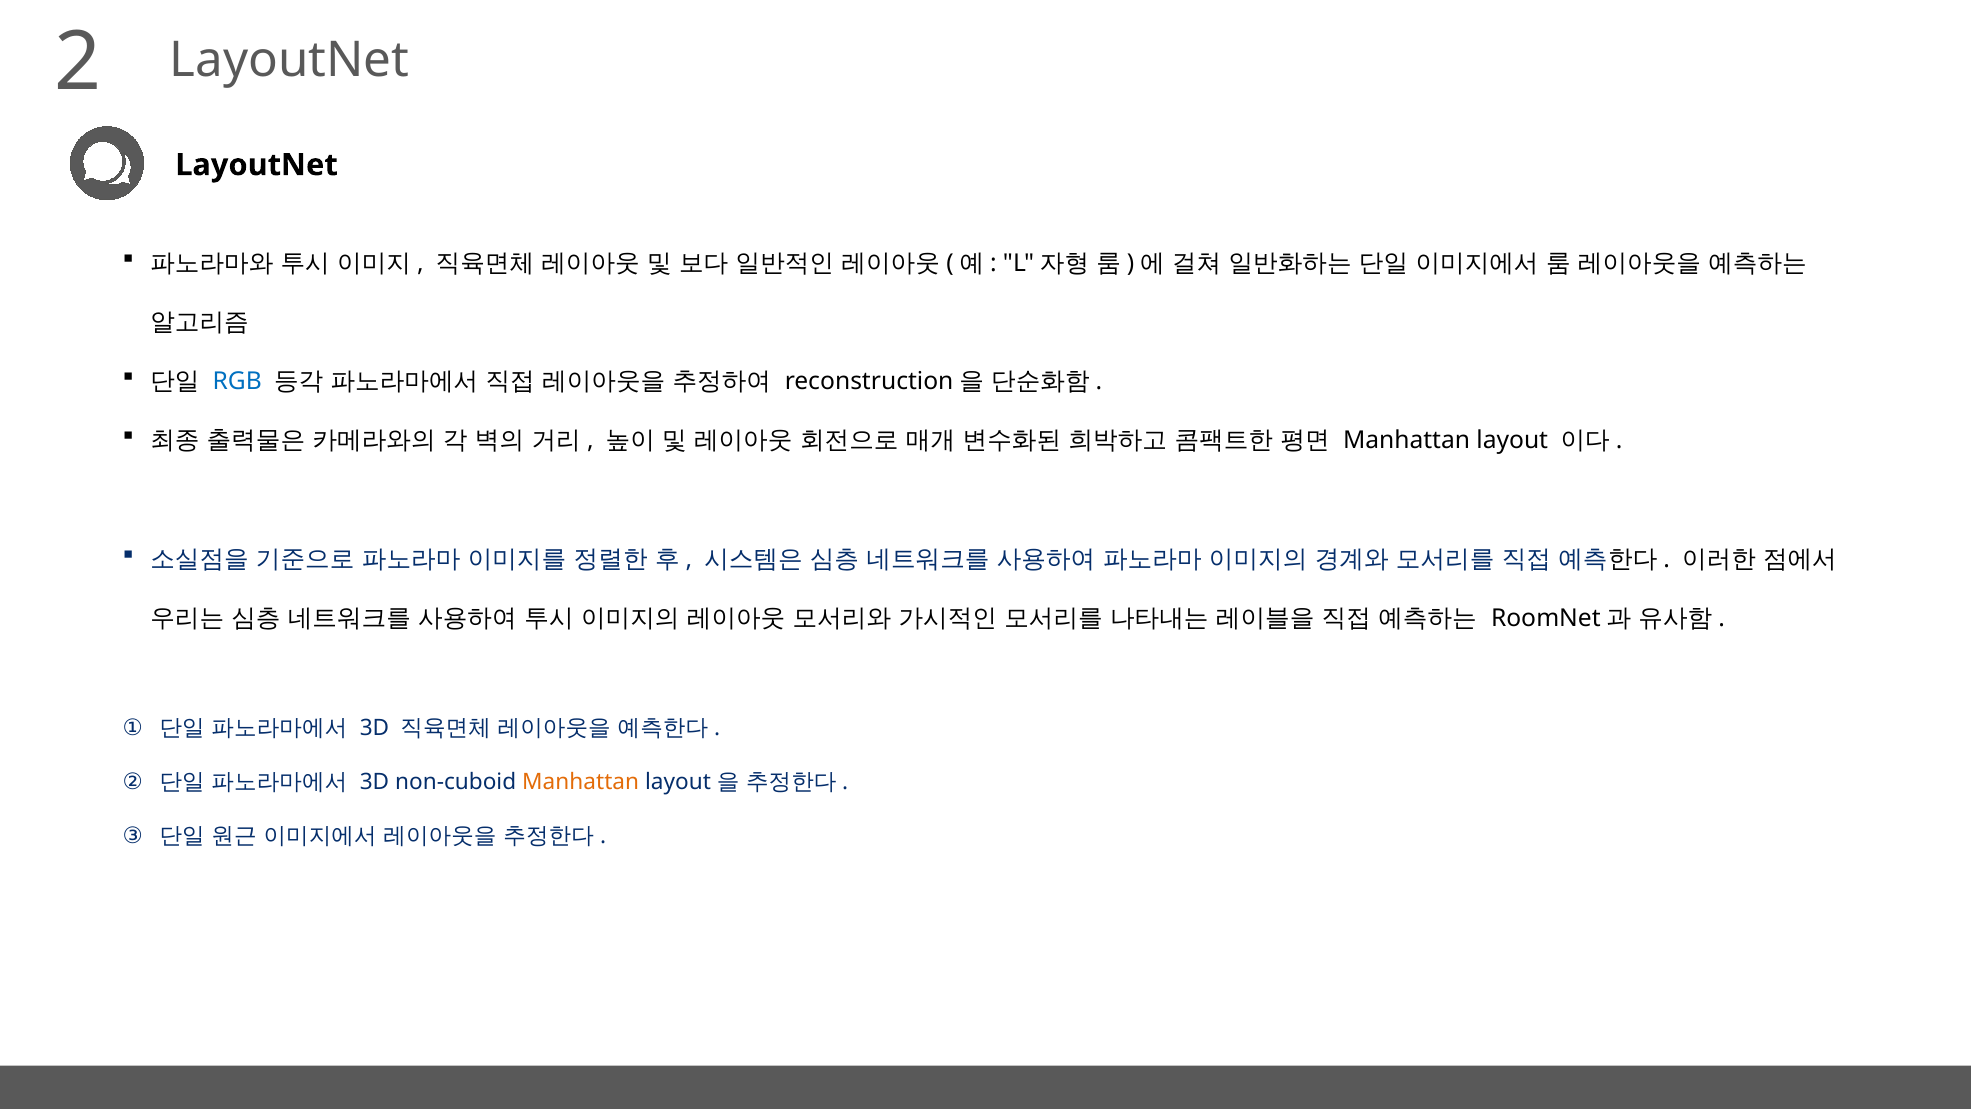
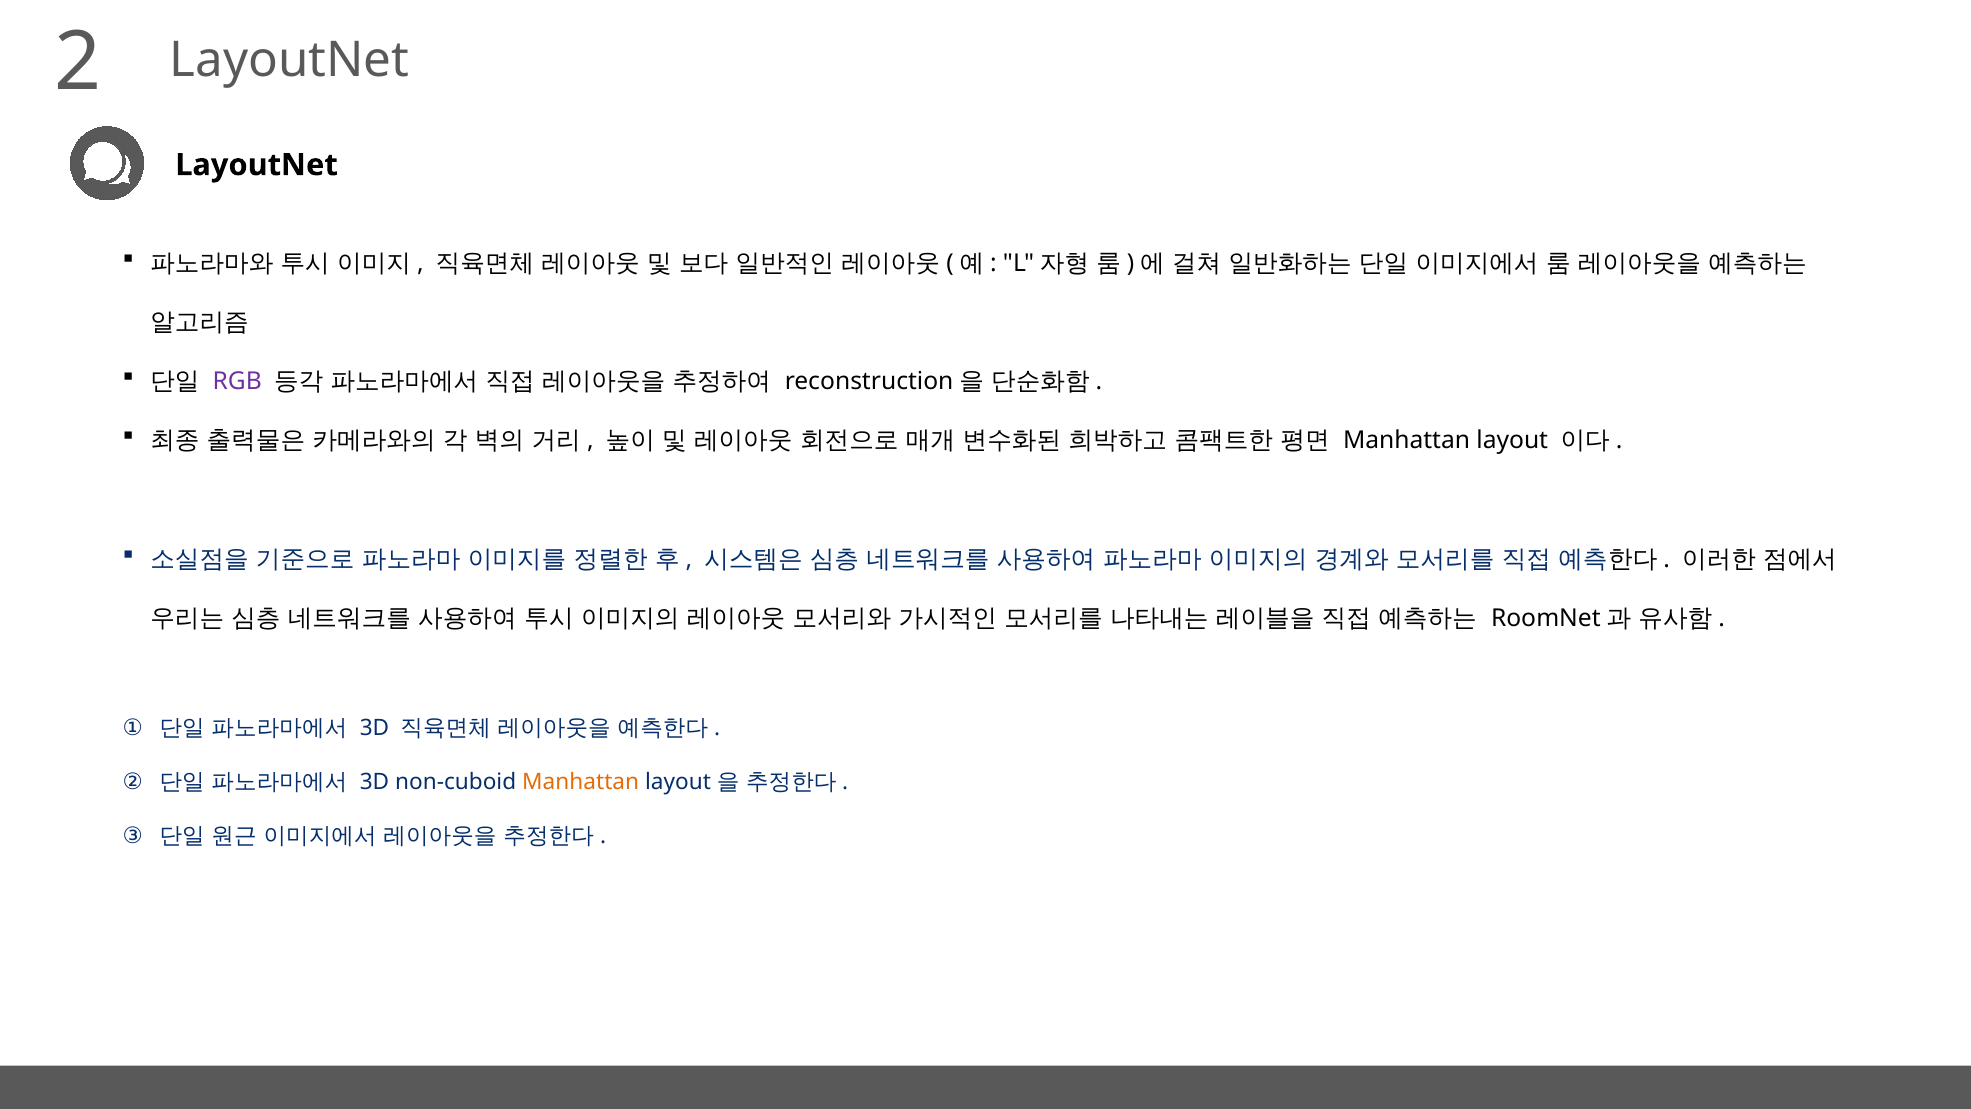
RGB colour: blue -> purple
